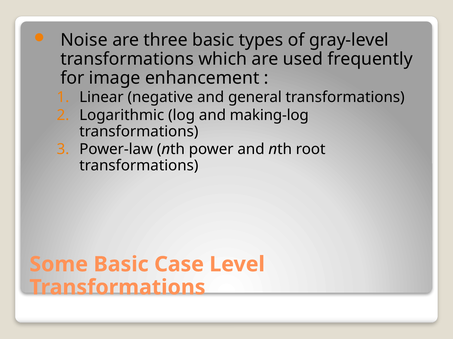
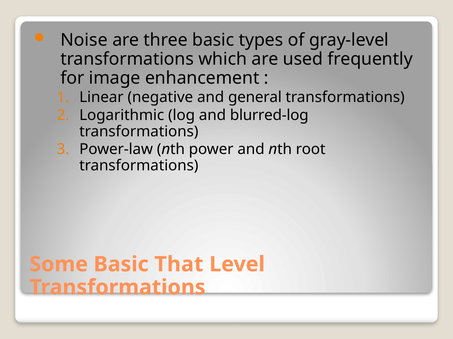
making-log: making-log -> blurred-log
Case: Case -> That
